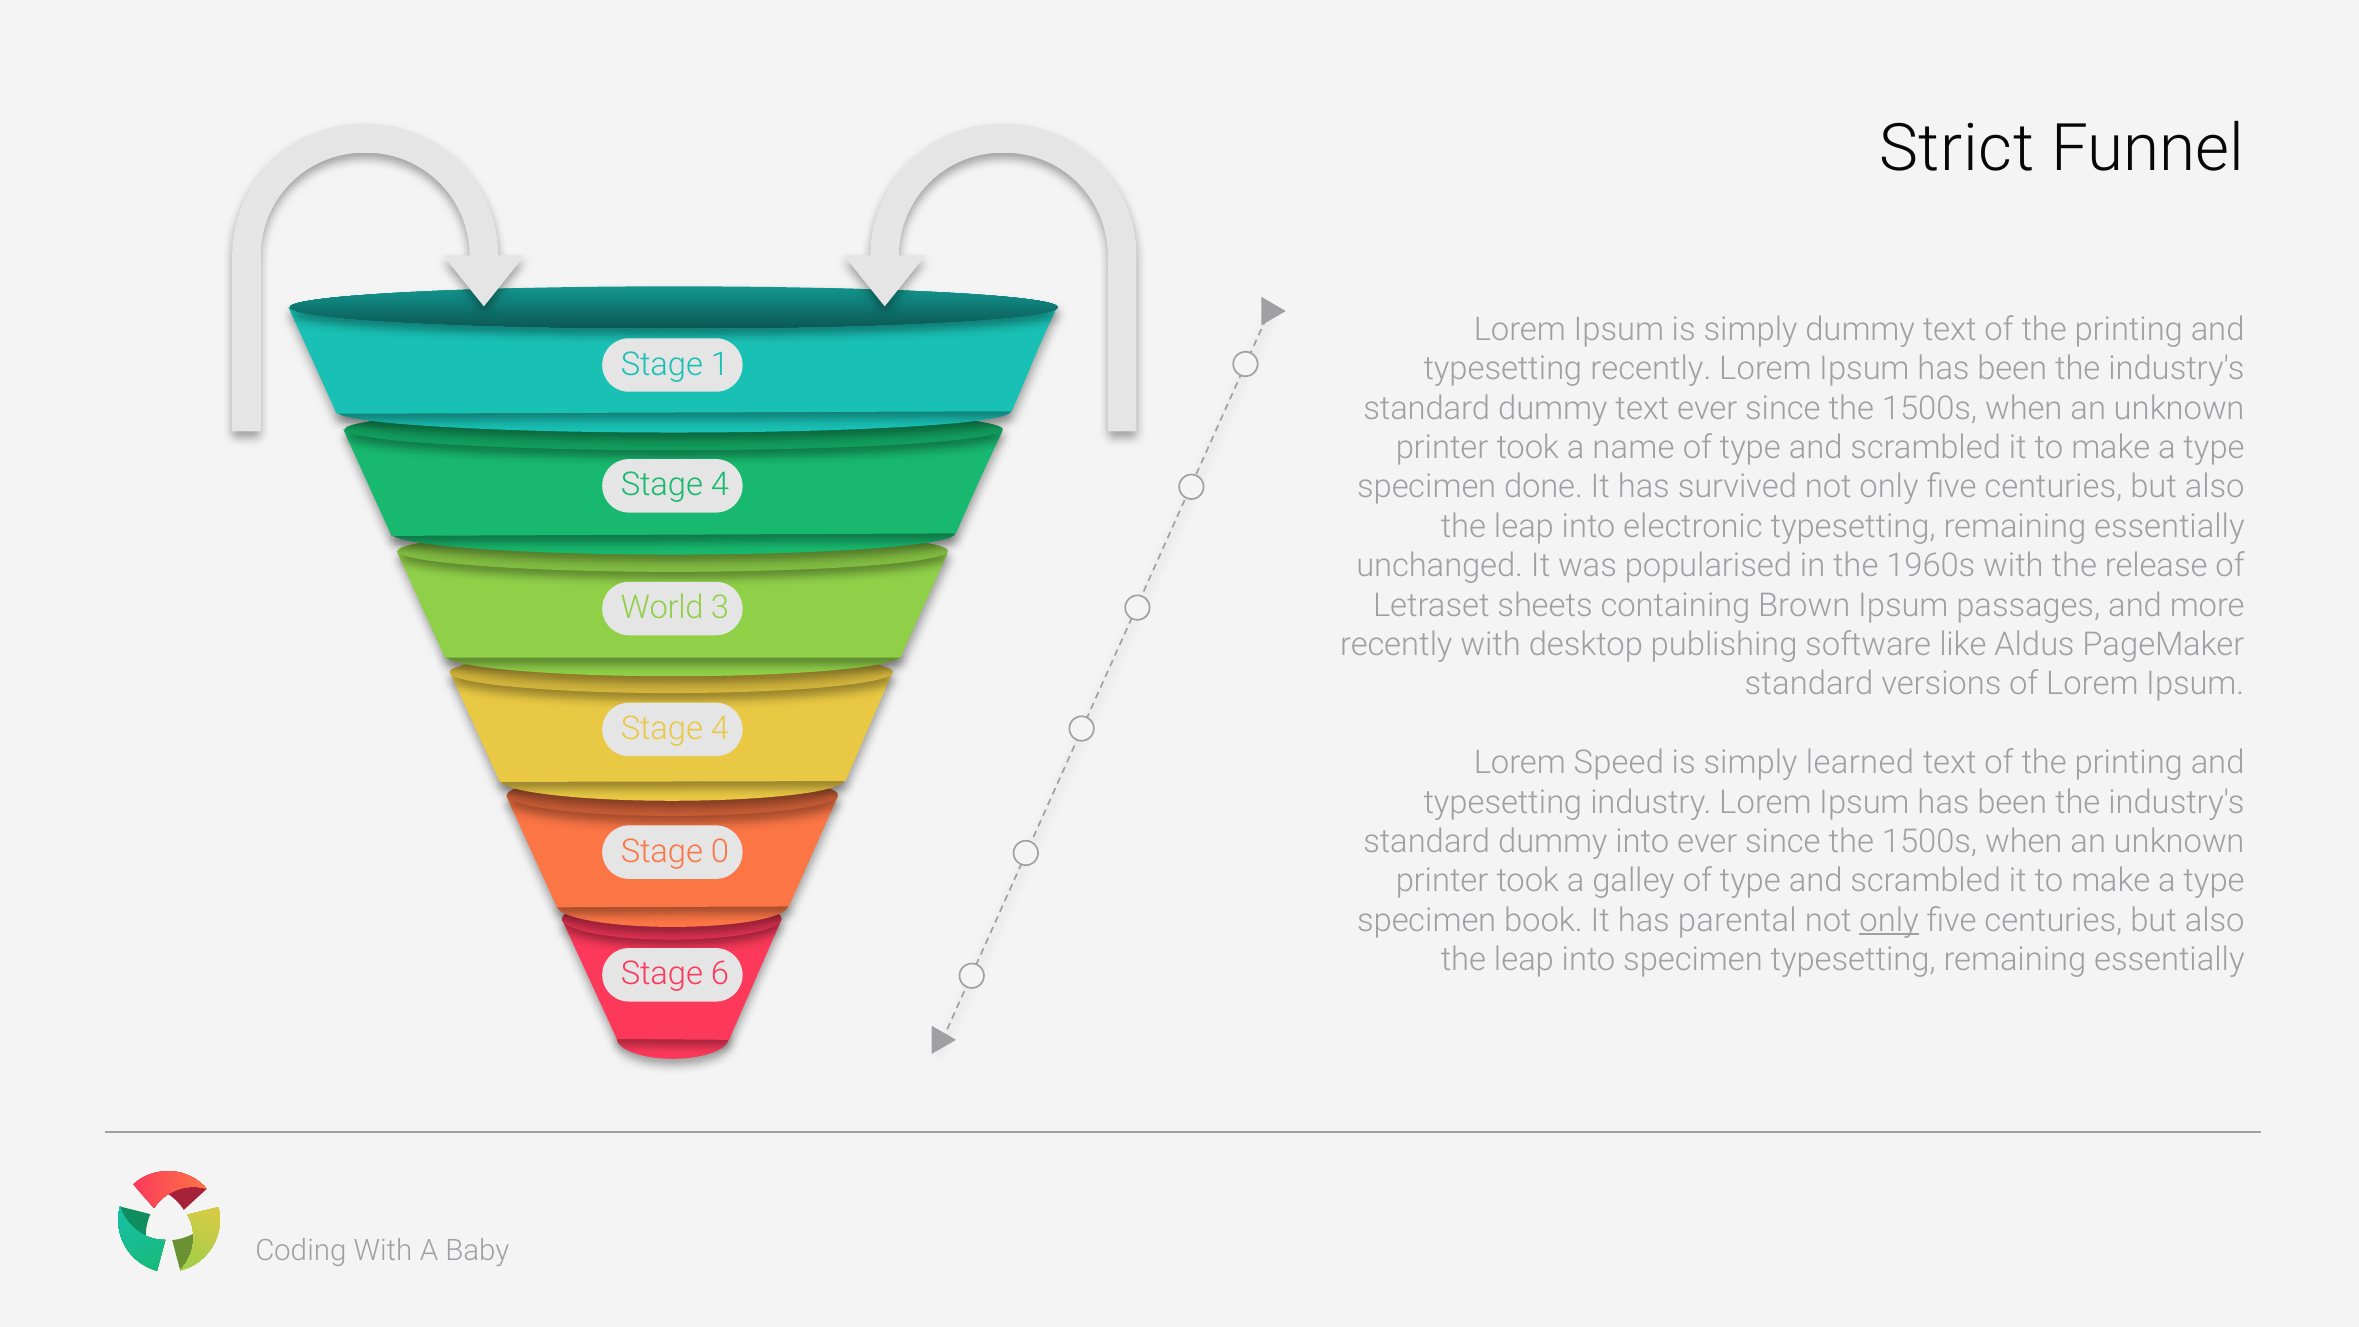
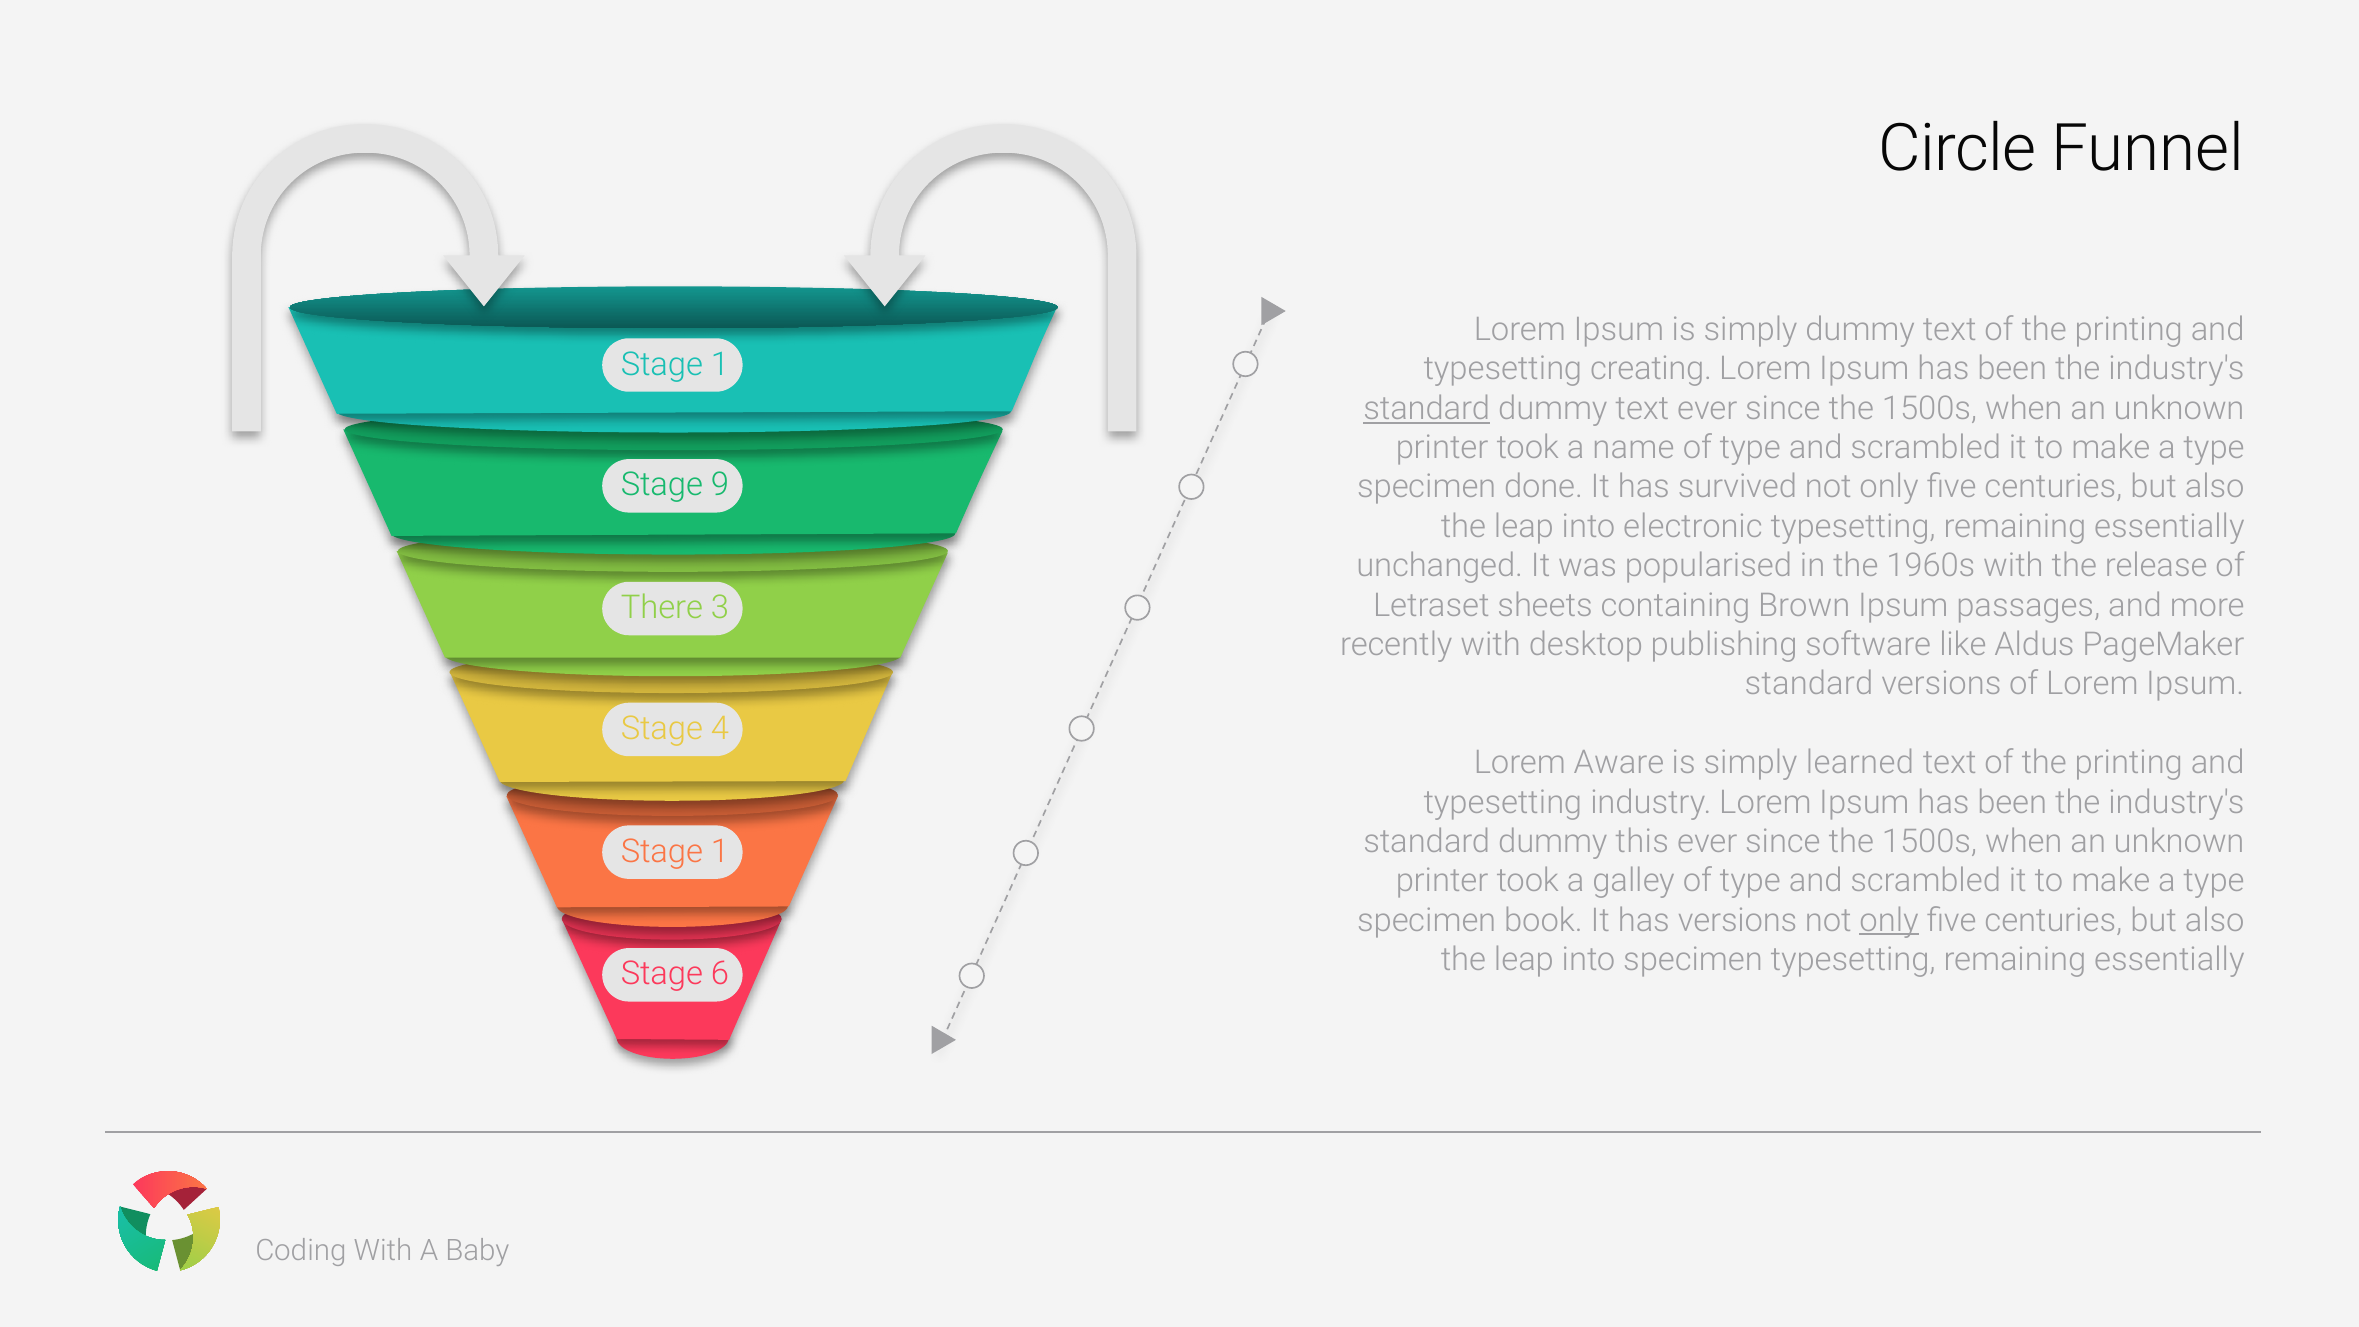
Strict: Strict -> Circle
typesetting recently: recently -> creating
standard at (1427, 408) underline: none -> present
4 at (720, 485): 4 -> 9
World: World -> There
Speed: Speed -> Aware
dummy into: into -> this
0 at (720, 851): 0 -> 1
has parental: parental -> versions
